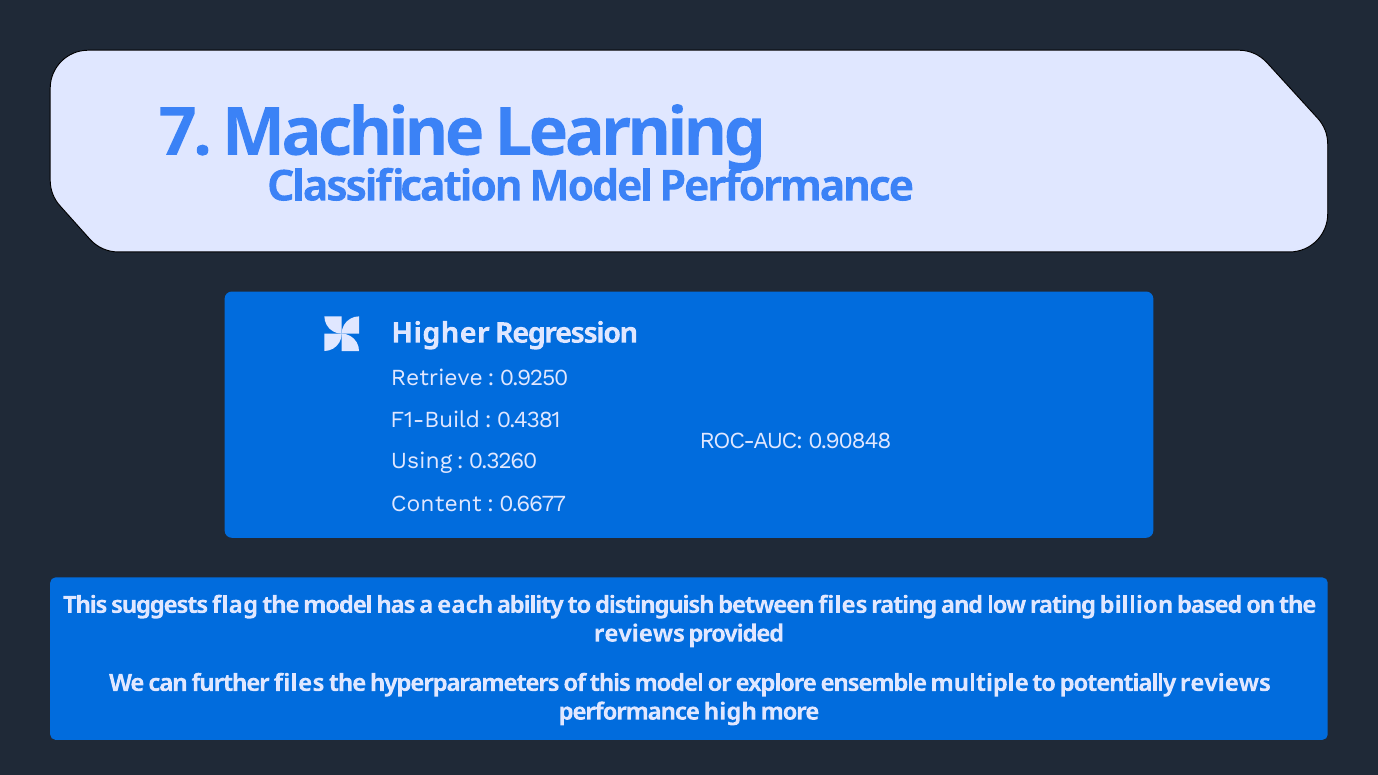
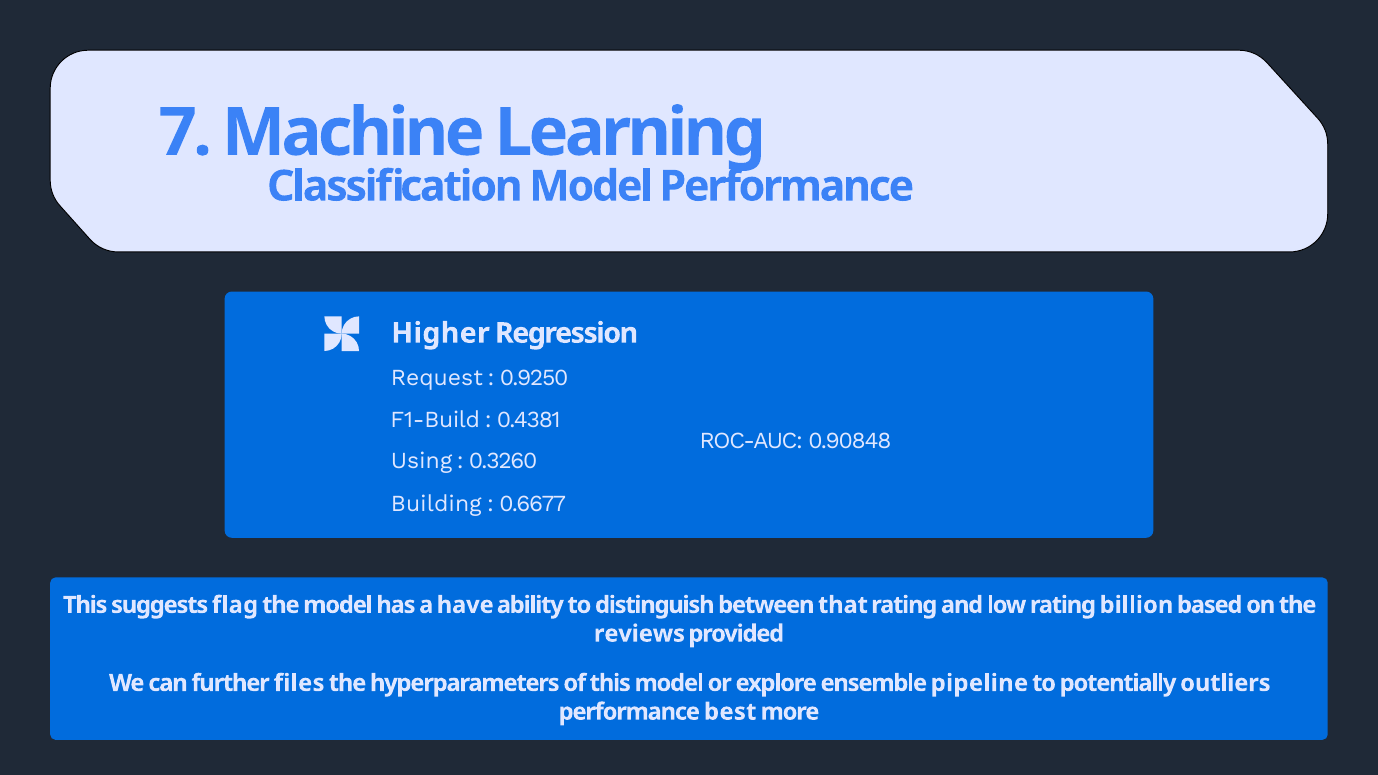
Retrieve: Retrieve -> Request
Content: Content -> Building
each: each -> have
between files: files -> that
multiple: multiple -> pipeline
potentially reviews: reviews -> outliers
high: high -> best
